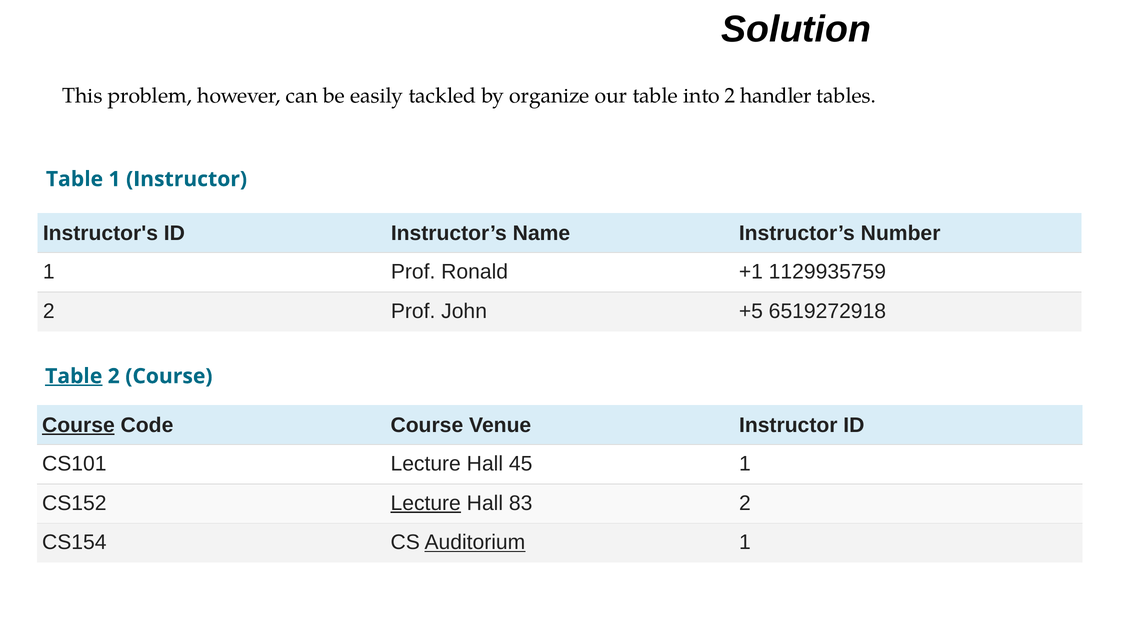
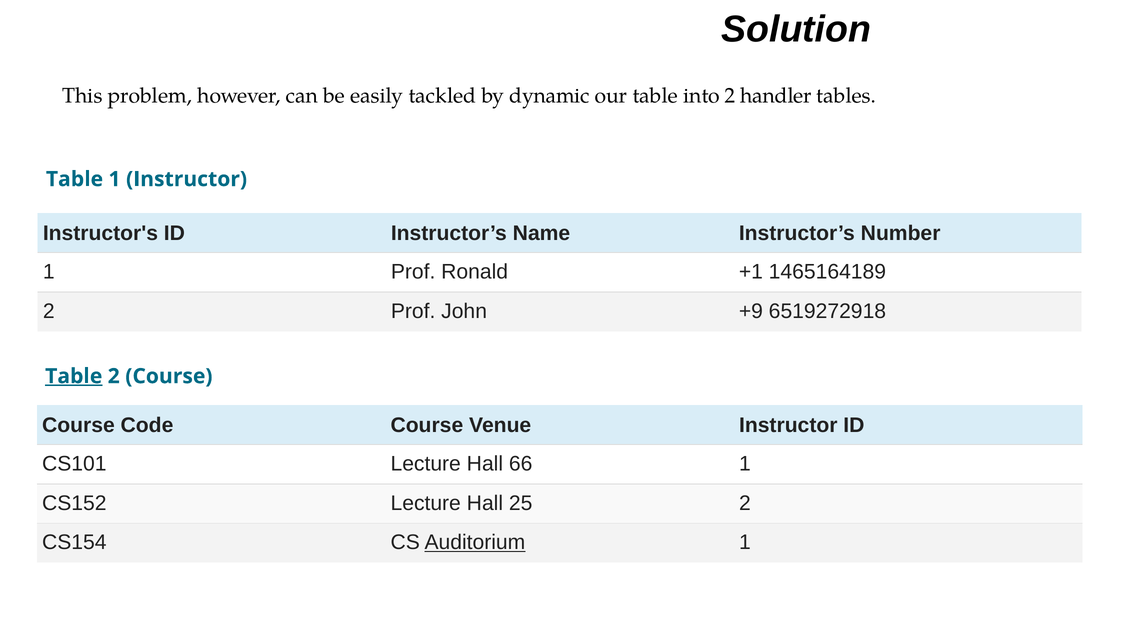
organize: organize -> dynamic
1129935759: 1129935759 -> 1465164189
+5: +5 -> +9
Course at (78, 425) underline: present -> none
45: 45 -> 66
Lecture at (426, 503) underline: present -> none
83: 83 -> 25
